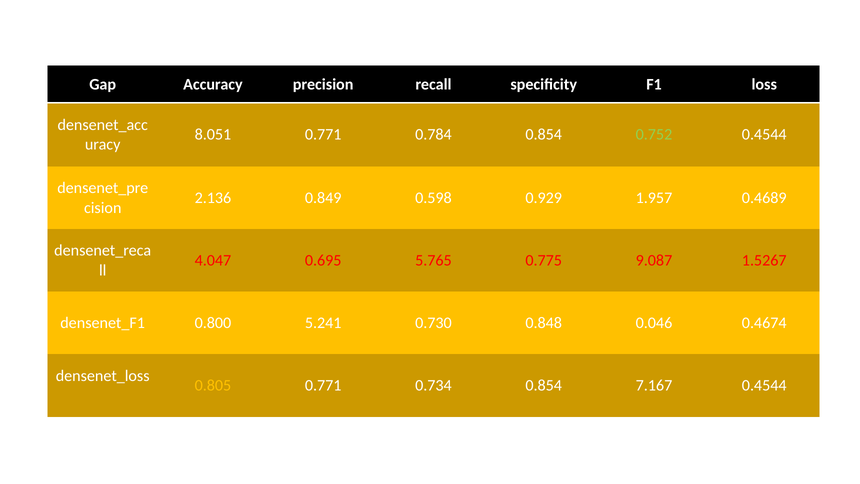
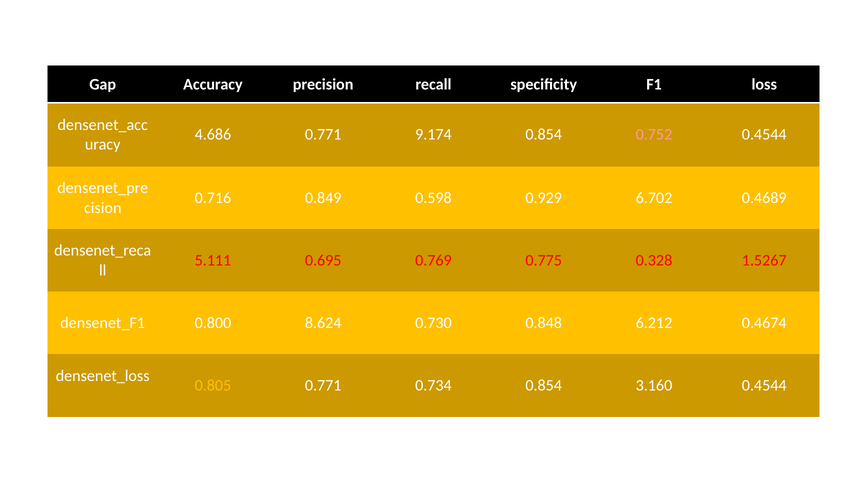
8.051: 8.051 -> 4.686
0.784: 0.784 -> 9.174
0.752 colour: light green -> pink
2.136: 2.136 -> 0.716
1.957: 1.957 -> 6.702
4.047: 4.047 -> 5.111
5.765: 5.765 -> 0.769
9.087: 9.087 -> 0.328
5.241: 5.241 -> 8.624
0.046: 0.046 -> 6.212
7.167: 7.167 -> 3.160
